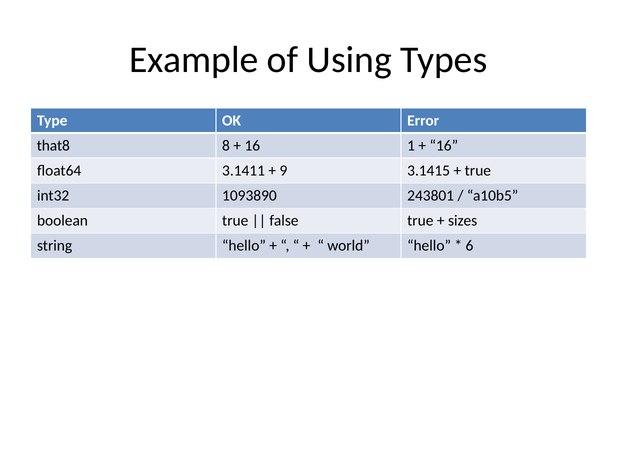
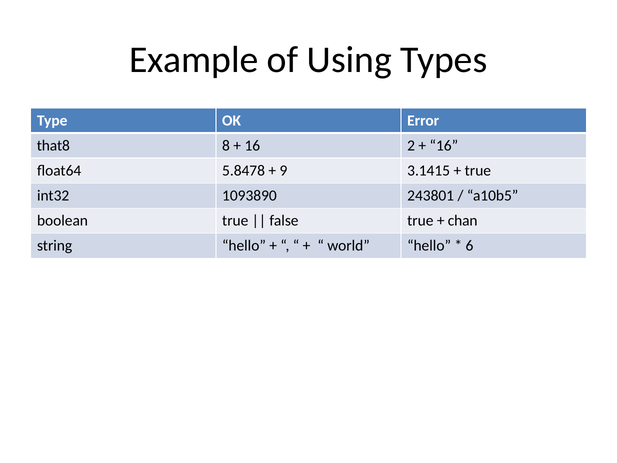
1: 1 -> 2
3.1411: 3.1411 -> 5.8478
sizes: sizes -> chan
